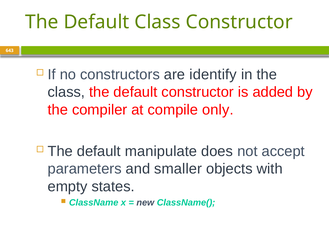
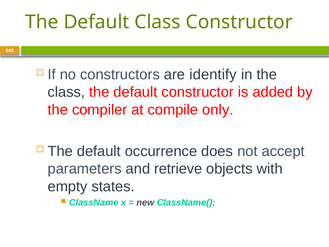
manipulate: manipulate -> occurrence
smaller: smaller -> retrieve
